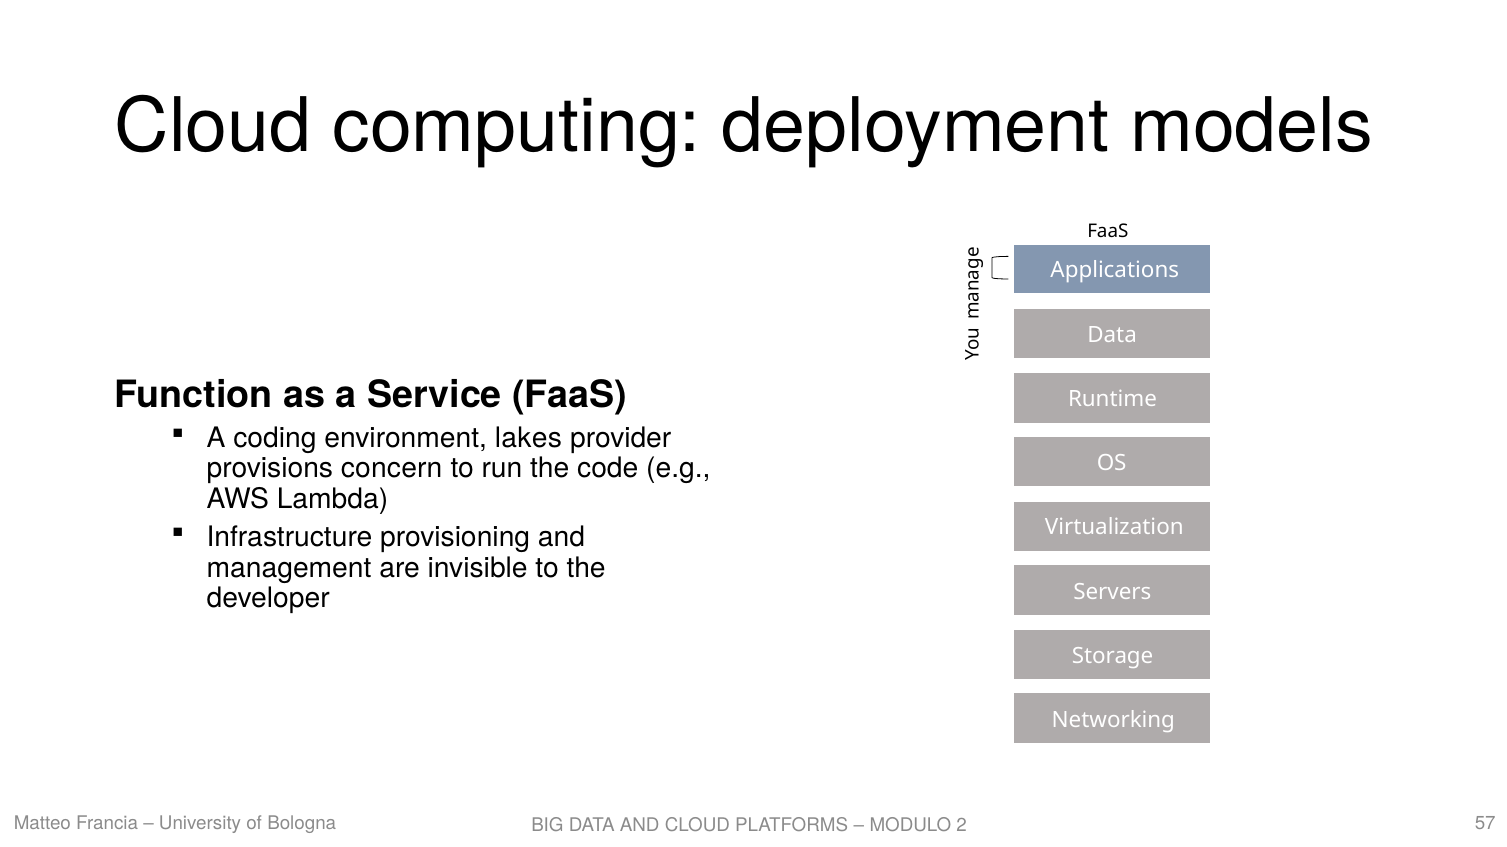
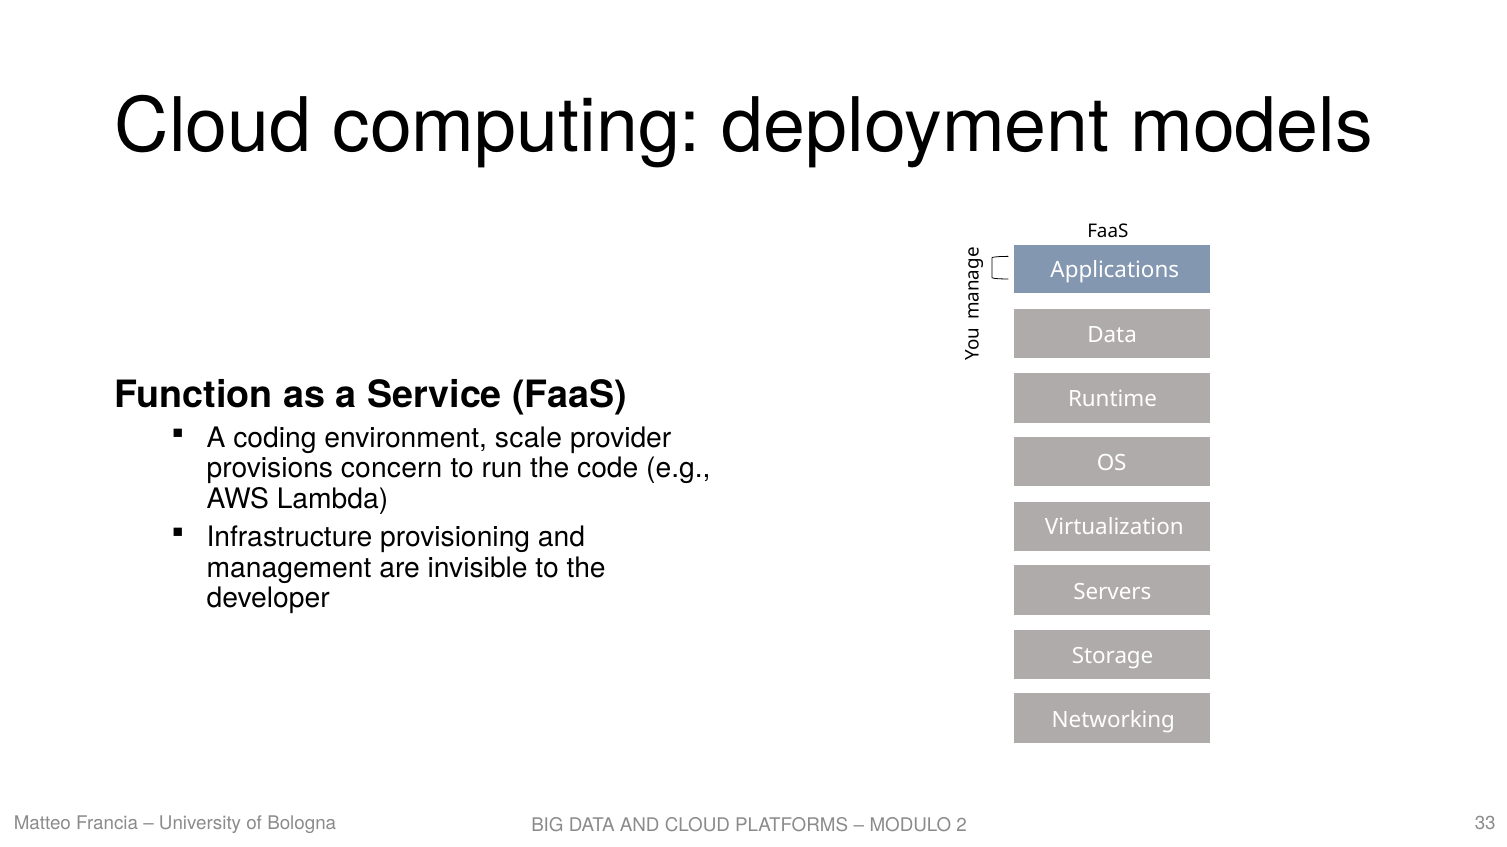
lakes: lakes -> scale
57: 57 -> 33
